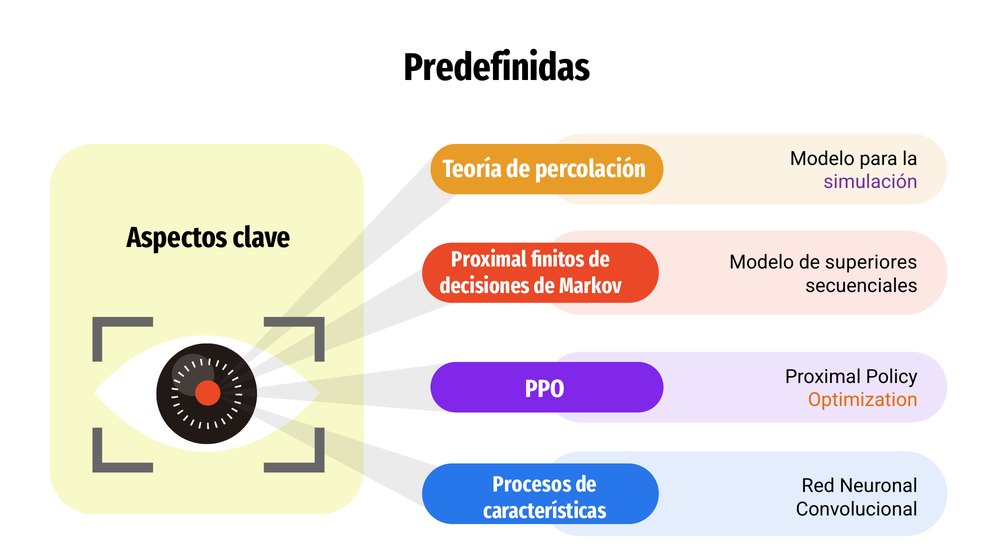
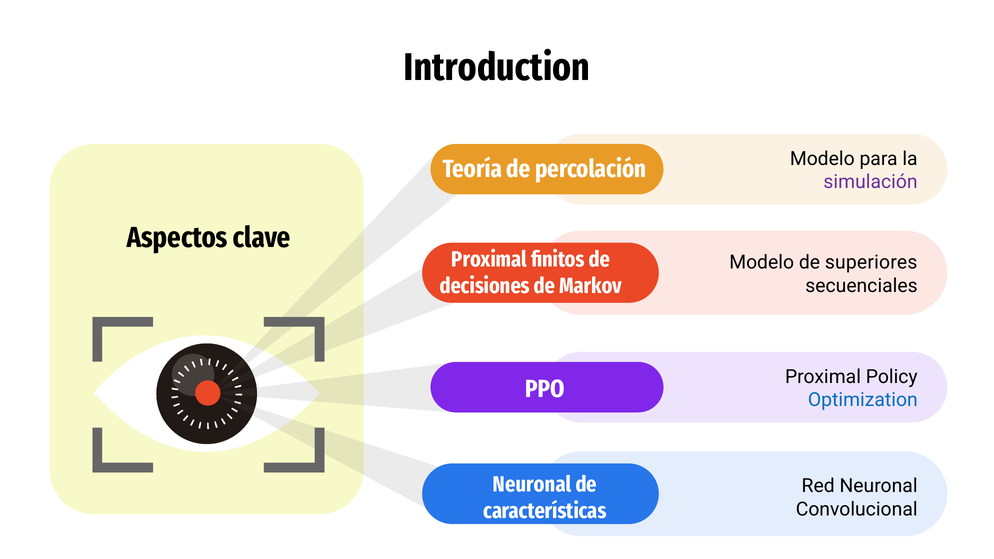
Predefinidas: Predefinidas -> Introduction
Optimization colour: orange -> blue
Procesos at (532, 485): Procesos -> Neuronal
